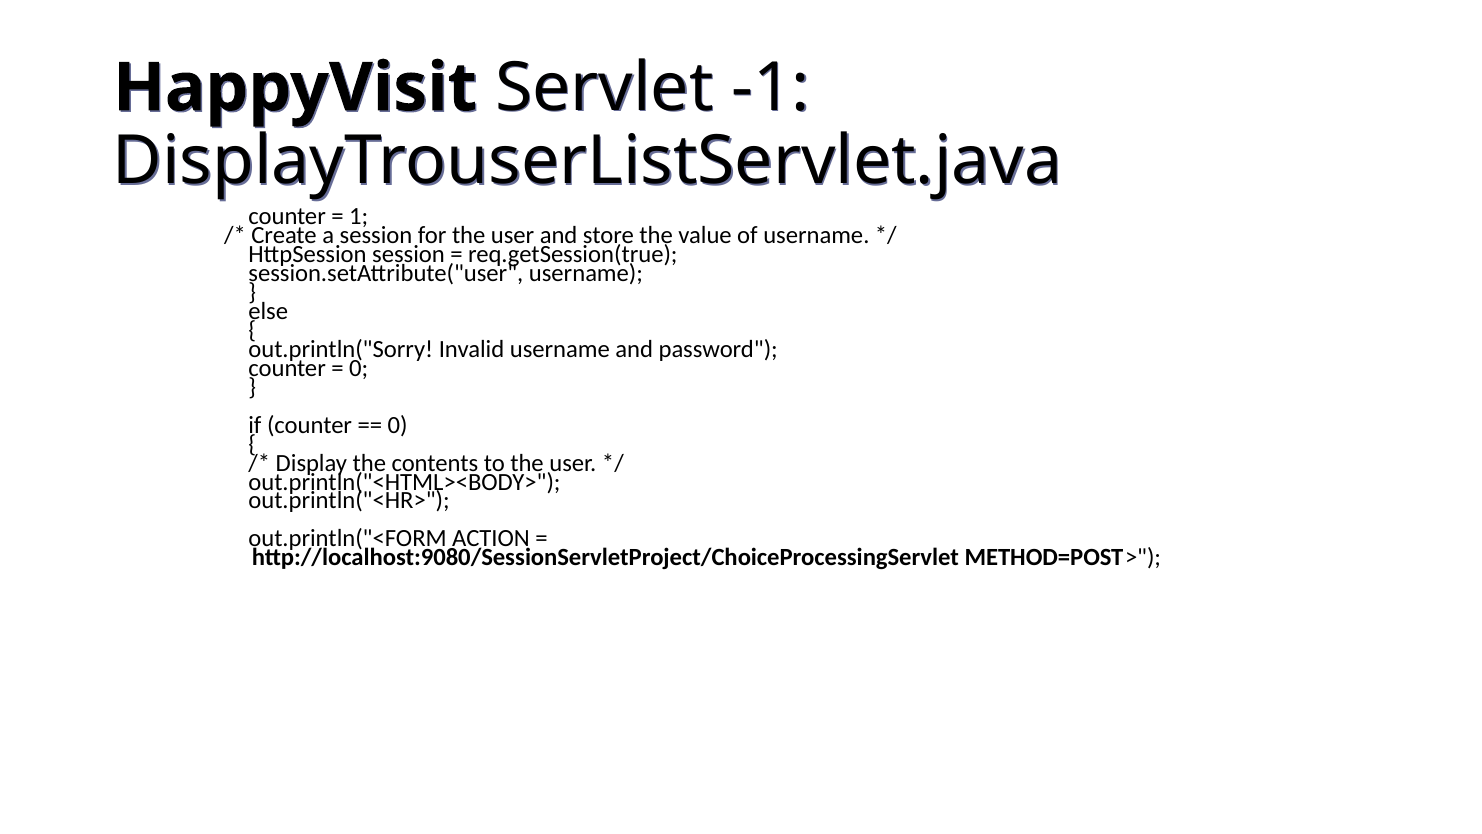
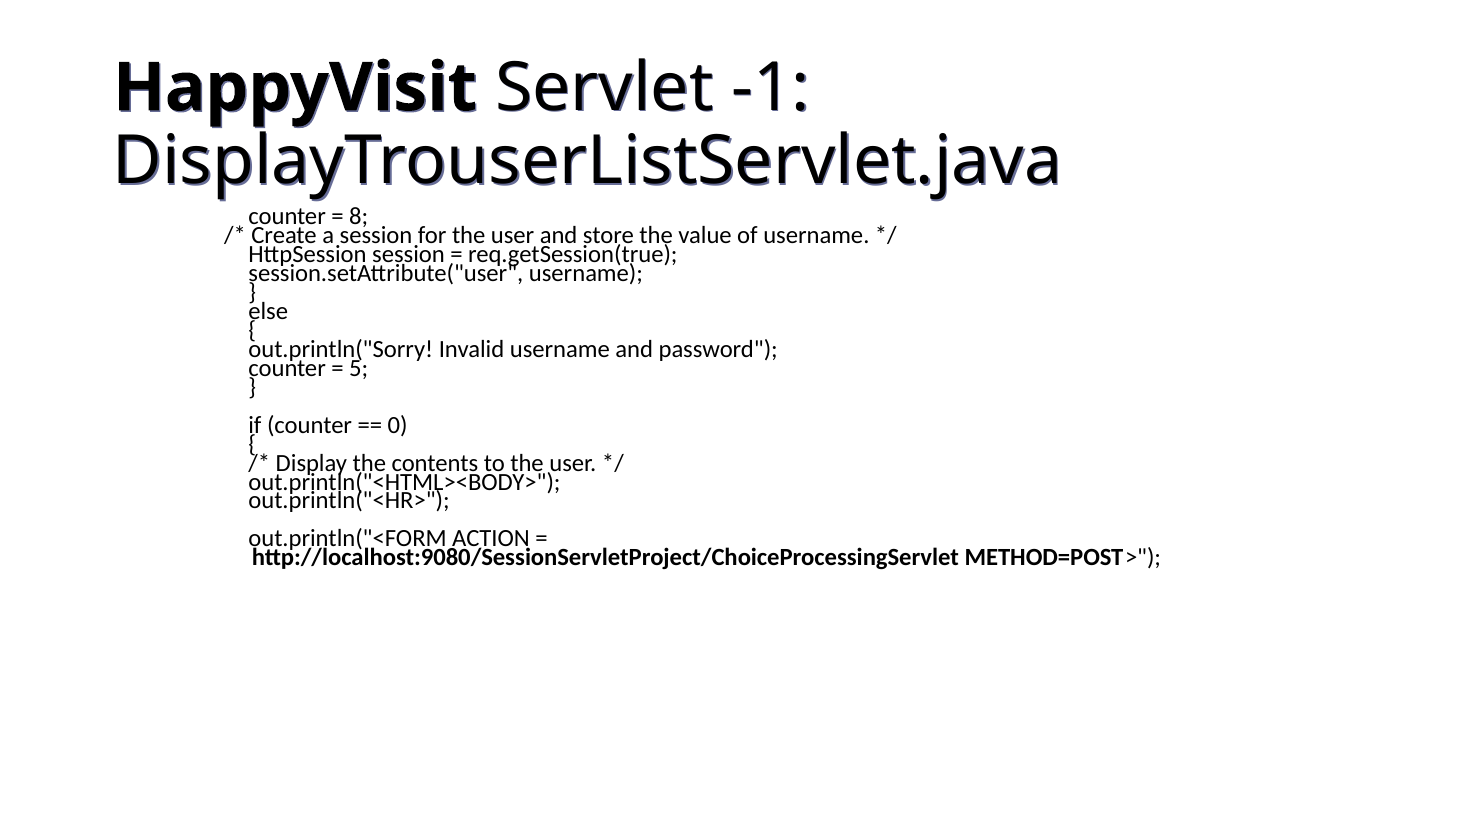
1: 1 -> 8
0 at (359, 368): 0 -> 5
